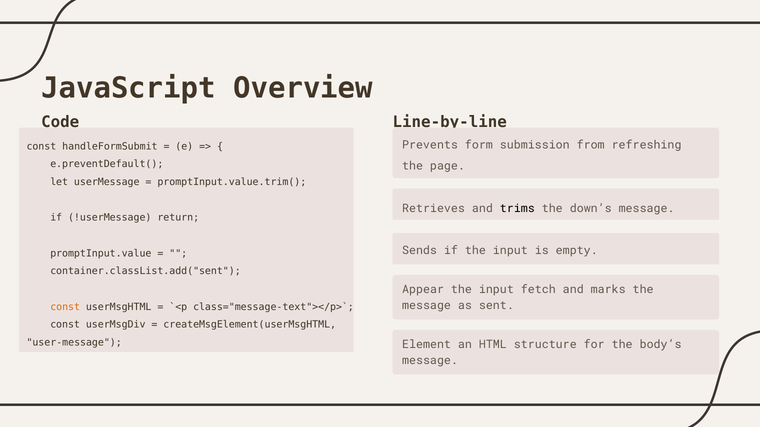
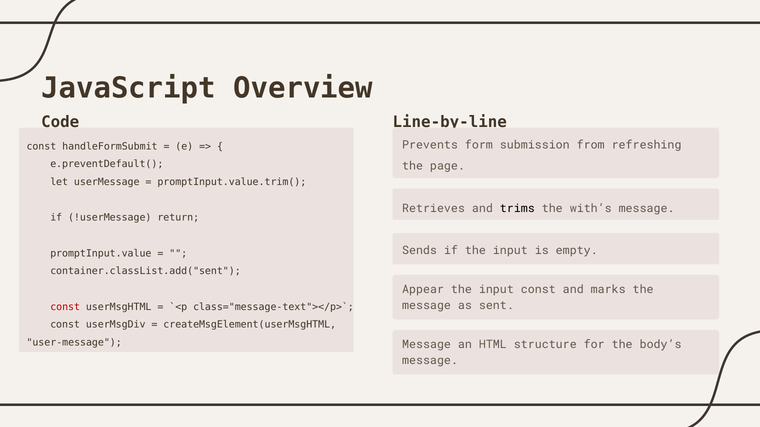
down’s: down’s -> with’s
input fetch: fetch -> const
const at (65, 307) colour: orange -> red
Element at (427, 345): Element -> Message
